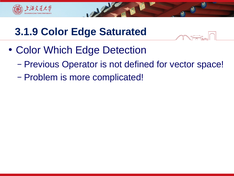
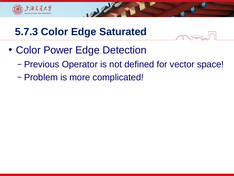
3.1.9: 3.1.9 -> 5.7.3
Which: Which -> Power
